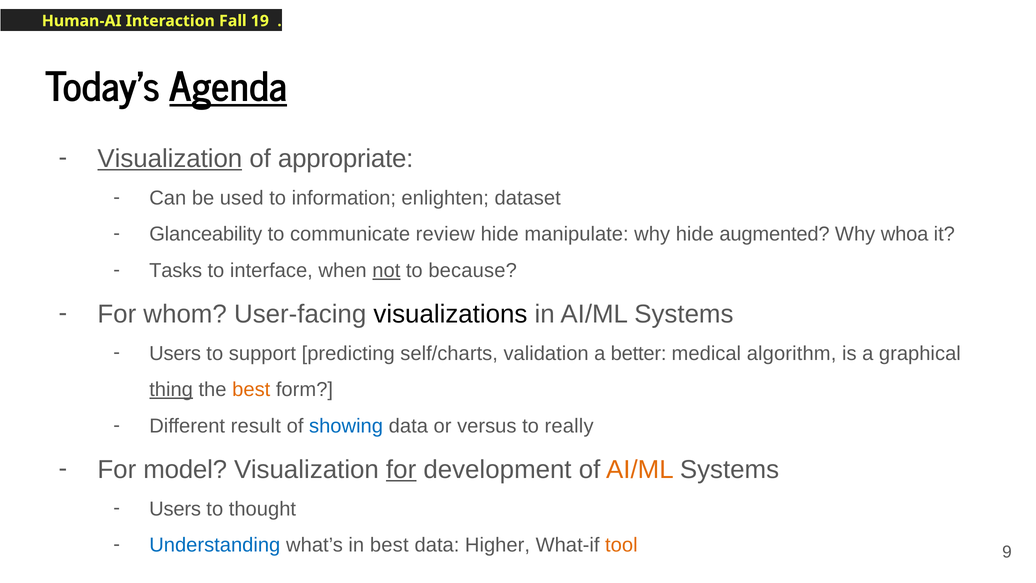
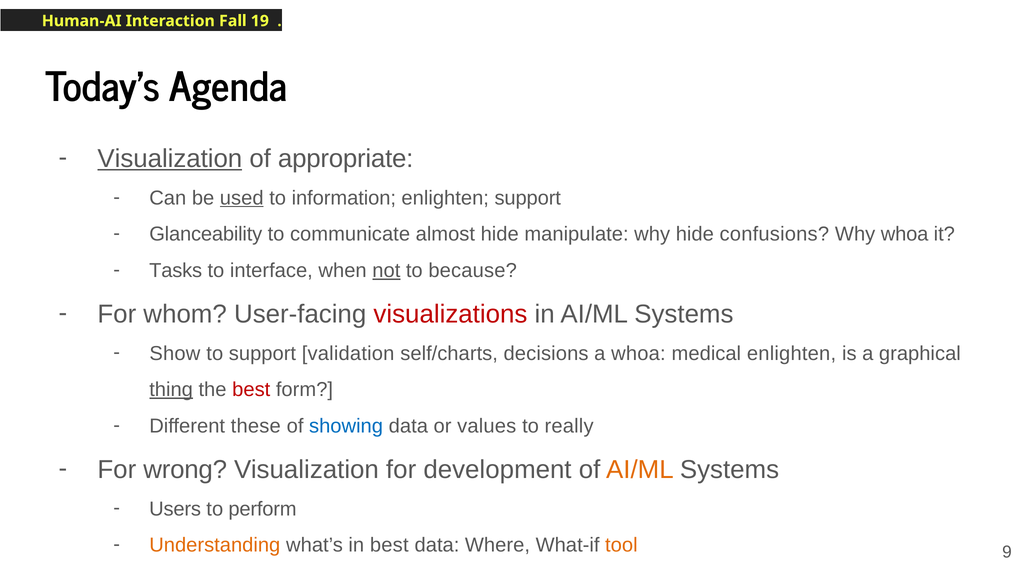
Agenda underline: present -> none
used underline: none -> present
enlighten dataset: dataset -> support
review: review -> almost
augmented: augmented -> confusions
visualizations colour: black -> red
Users at (175, 353): Users -> Show
predicting: predicting -> validation
validation: validation -> decisions
a better: better -> whoa
medical algorithm: algorithm -> enlighten
best at (251, 390) colour: orange -> red
result: result -> these
versus: versus -> values
model: model -> wrong
for at (401, 469) underline: present -> none
thought: thought -> perform
Understanding colour: blue -> orange
Higher: Higher -> Where
